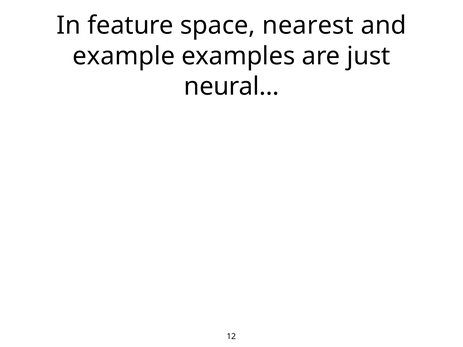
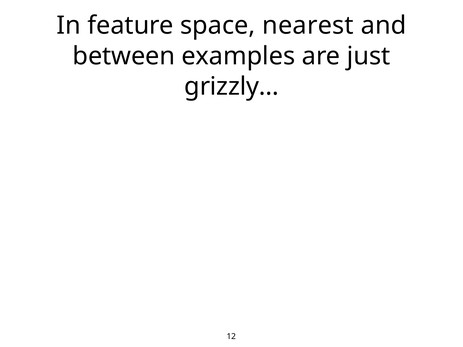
example: example -> between
neural…: neural… -> grizzly…
